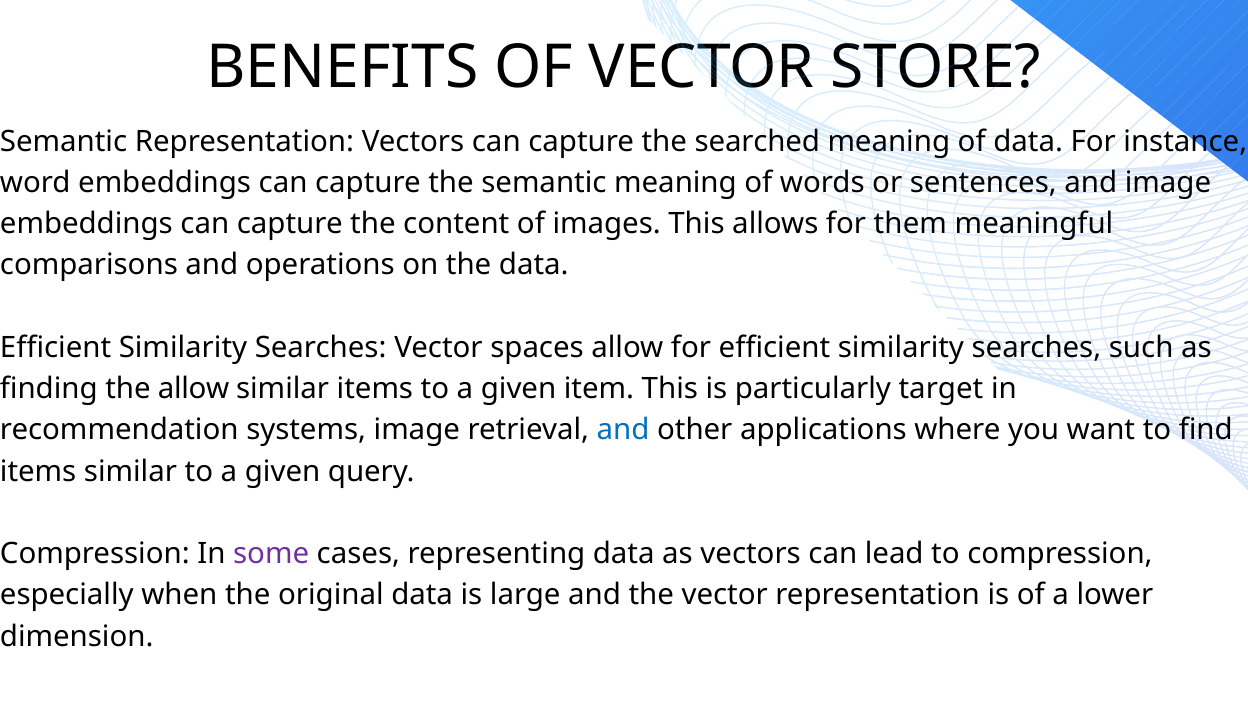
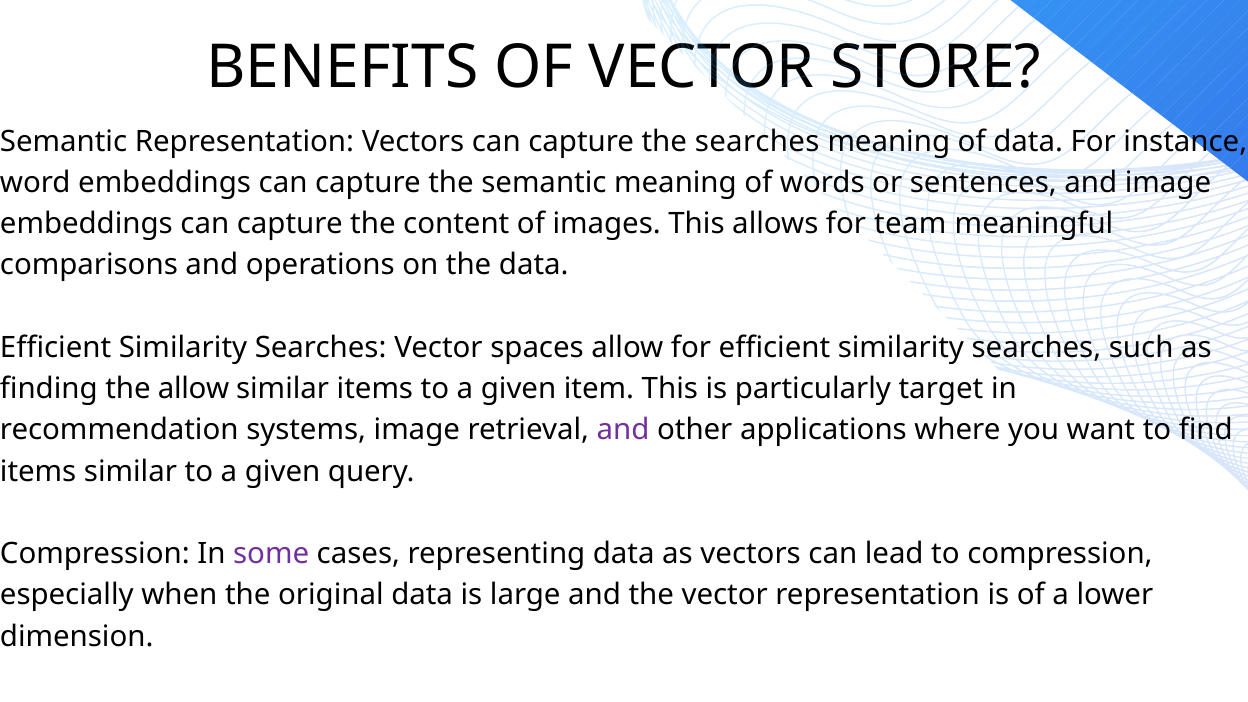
the searched: searched -> searches
them: them -> team
and at (623, 430) colour: blue -> purple
